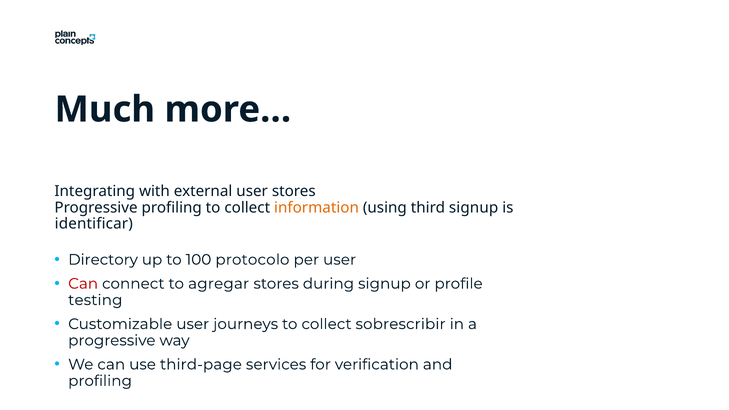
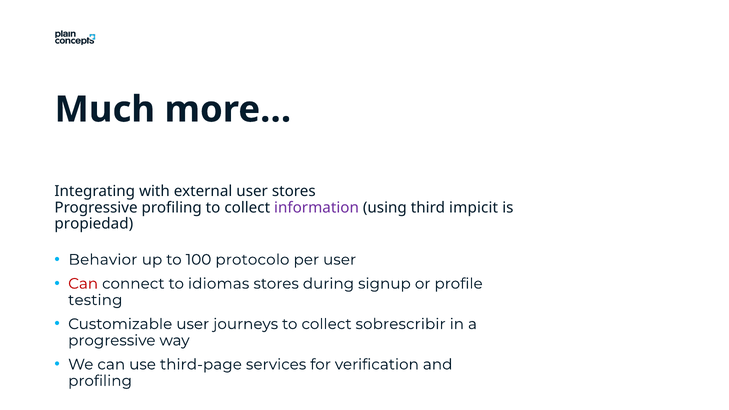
information colour: orange -> purple
third signup: signup -> impicit
identificar: identificar -> propiedad
Directory: Directory -> Behavior
agregar: agregar -> idiomas
